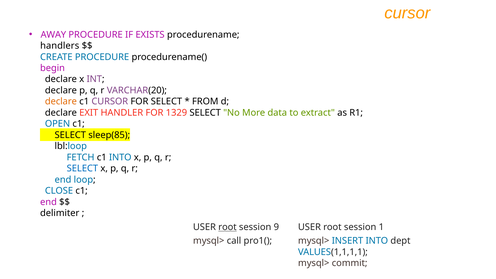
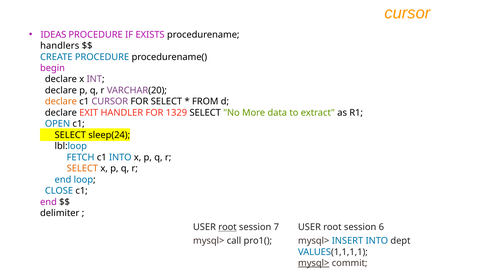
AWAY: AWAY -> IDEAS
sleep(85: sleep(85 -> sleep(24
SELECT at (82, 169) colour: blue -> orange
9: 9 -> 7
1: 1 -> 6
mysql> at (314, 263) underline: none -> present
